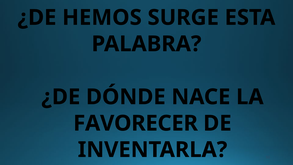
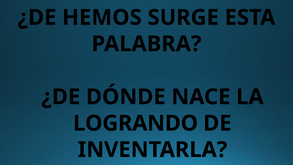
FAVORECER: FAVORECER -> LOGRANDO
